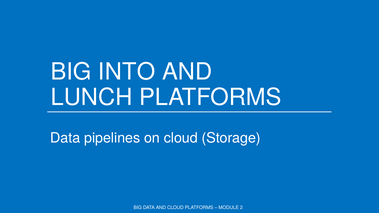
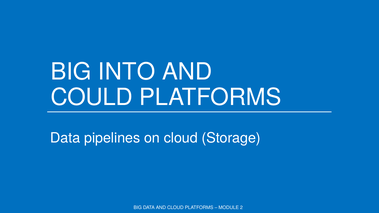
LUNCH: LUNCH -> COULD
